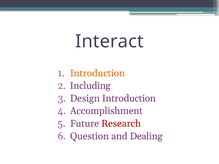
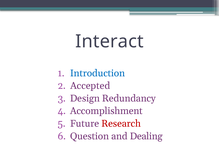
Introduction at (97, 73) colour: orange -> blue
Including: Including -> Accepted
Design Introduction: Introduction -> Redundancy
